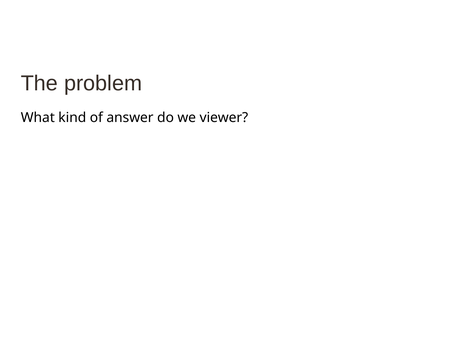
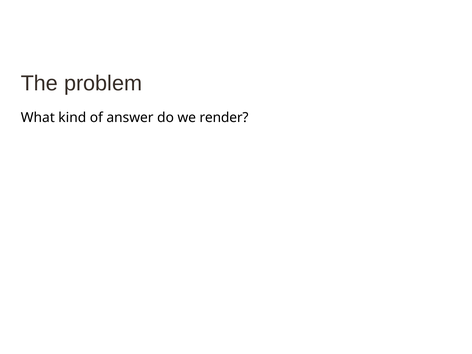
viewer: viewer -> render
